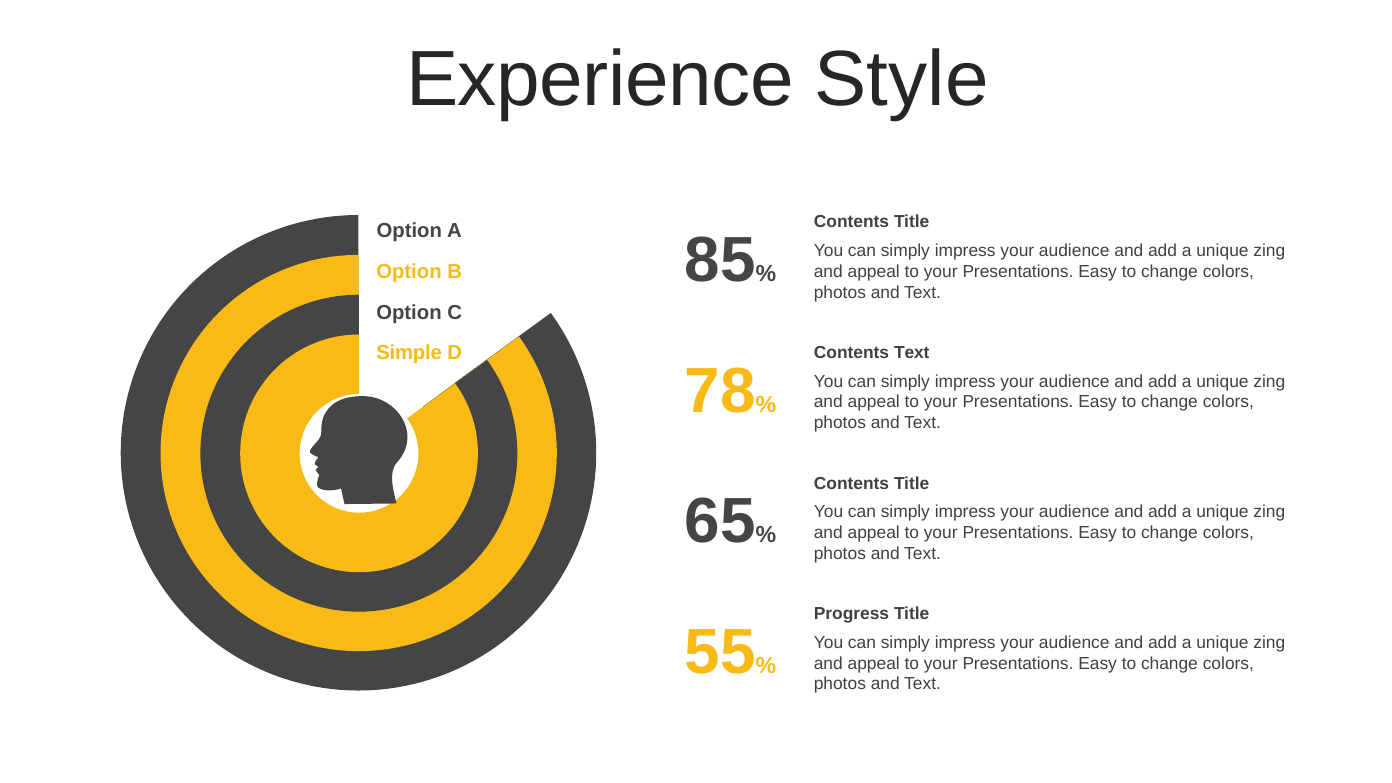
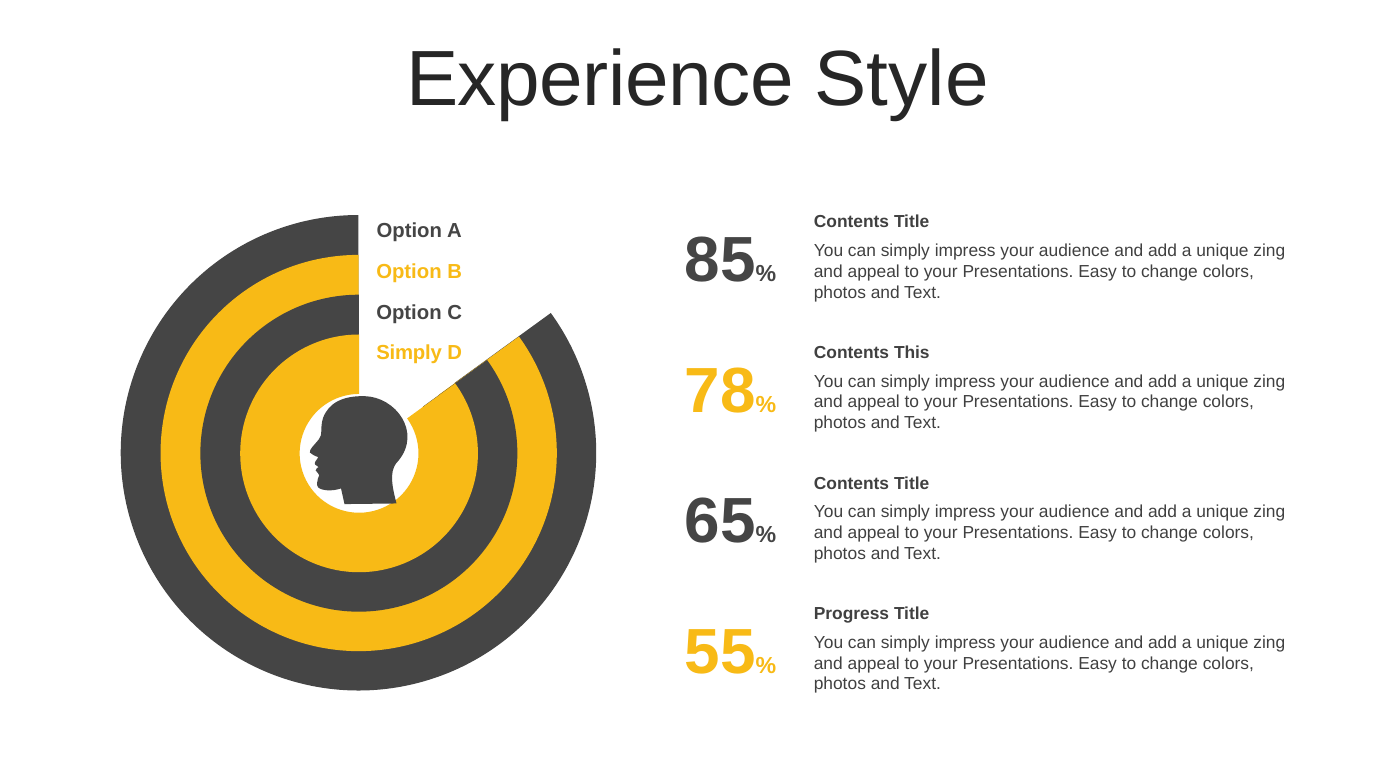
Simple at (409, 353): Simple -> Simply
Contents Text: Text -> This
